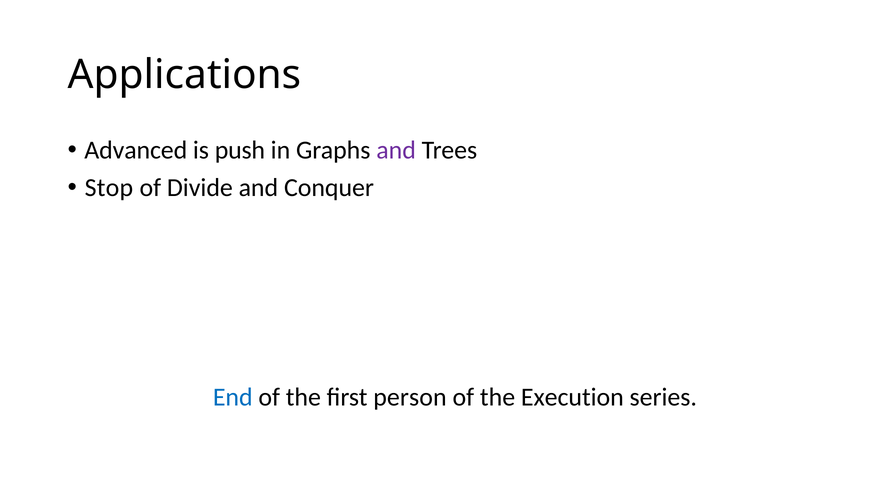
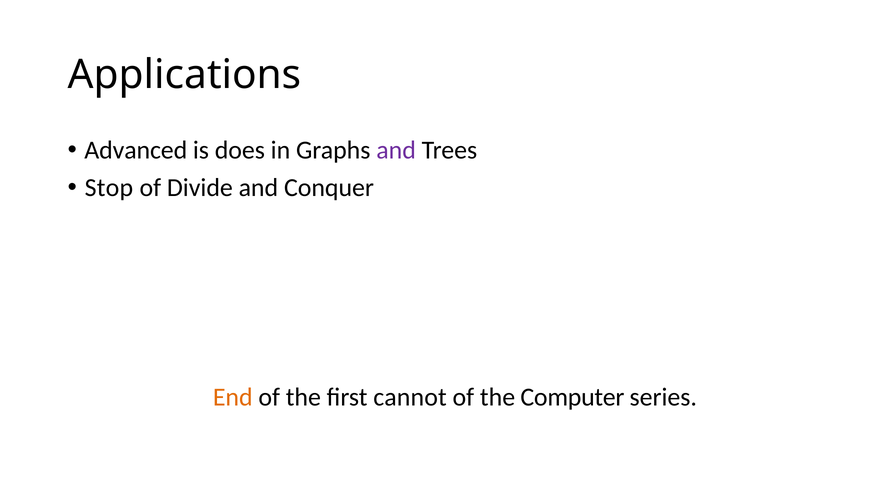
push: push -> does
End colour: blue -> orange
person: person -> cannot
Execution: Execution -> Computer
